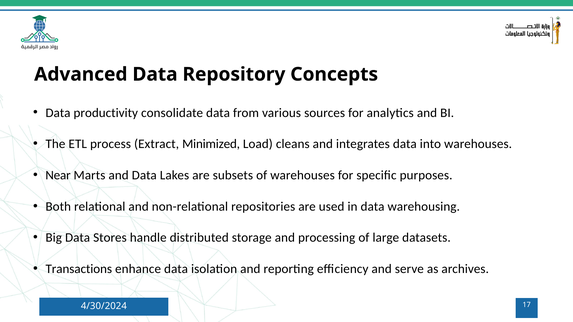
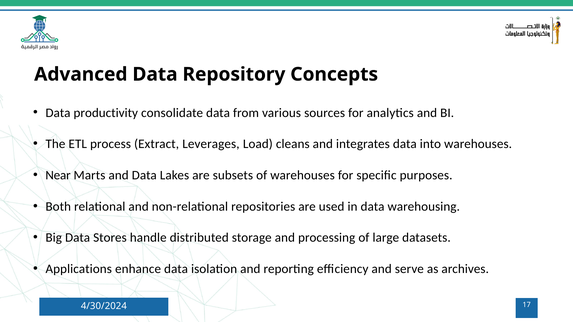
Minimized: Minimized -> Leverages
Transactions: Transactions -> Applications
